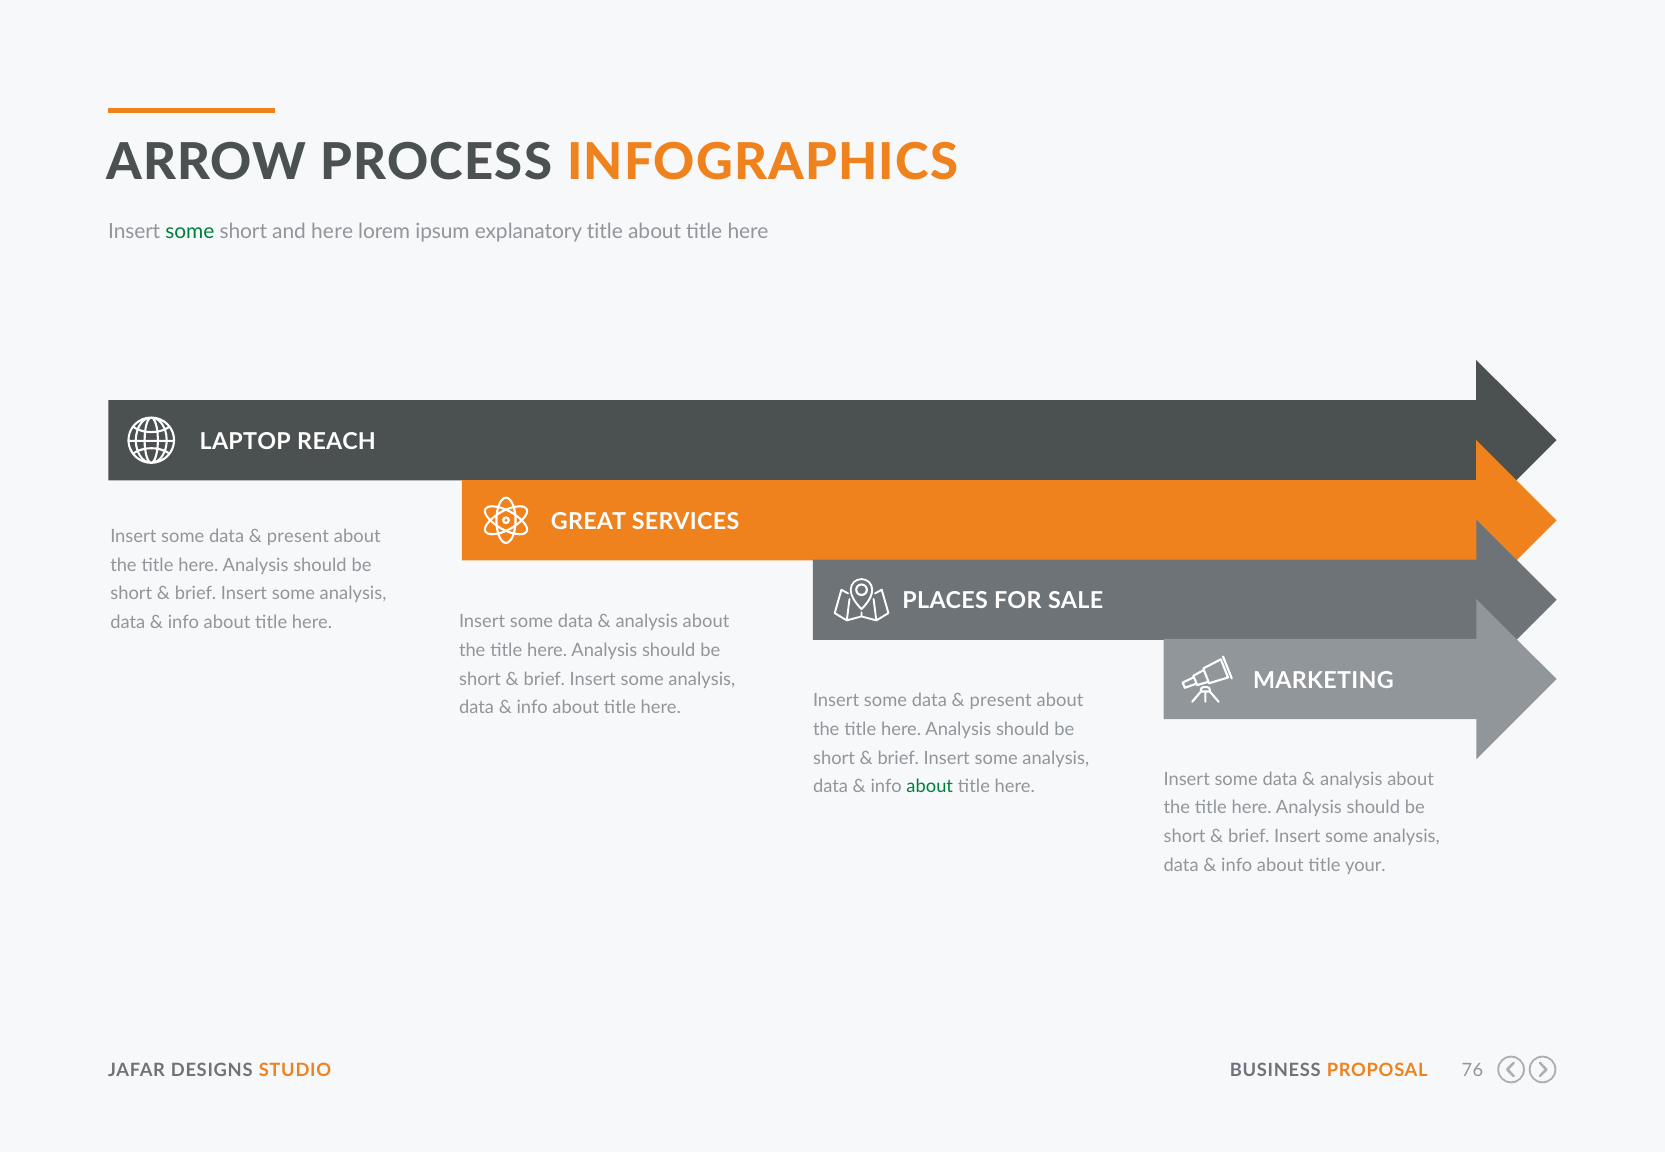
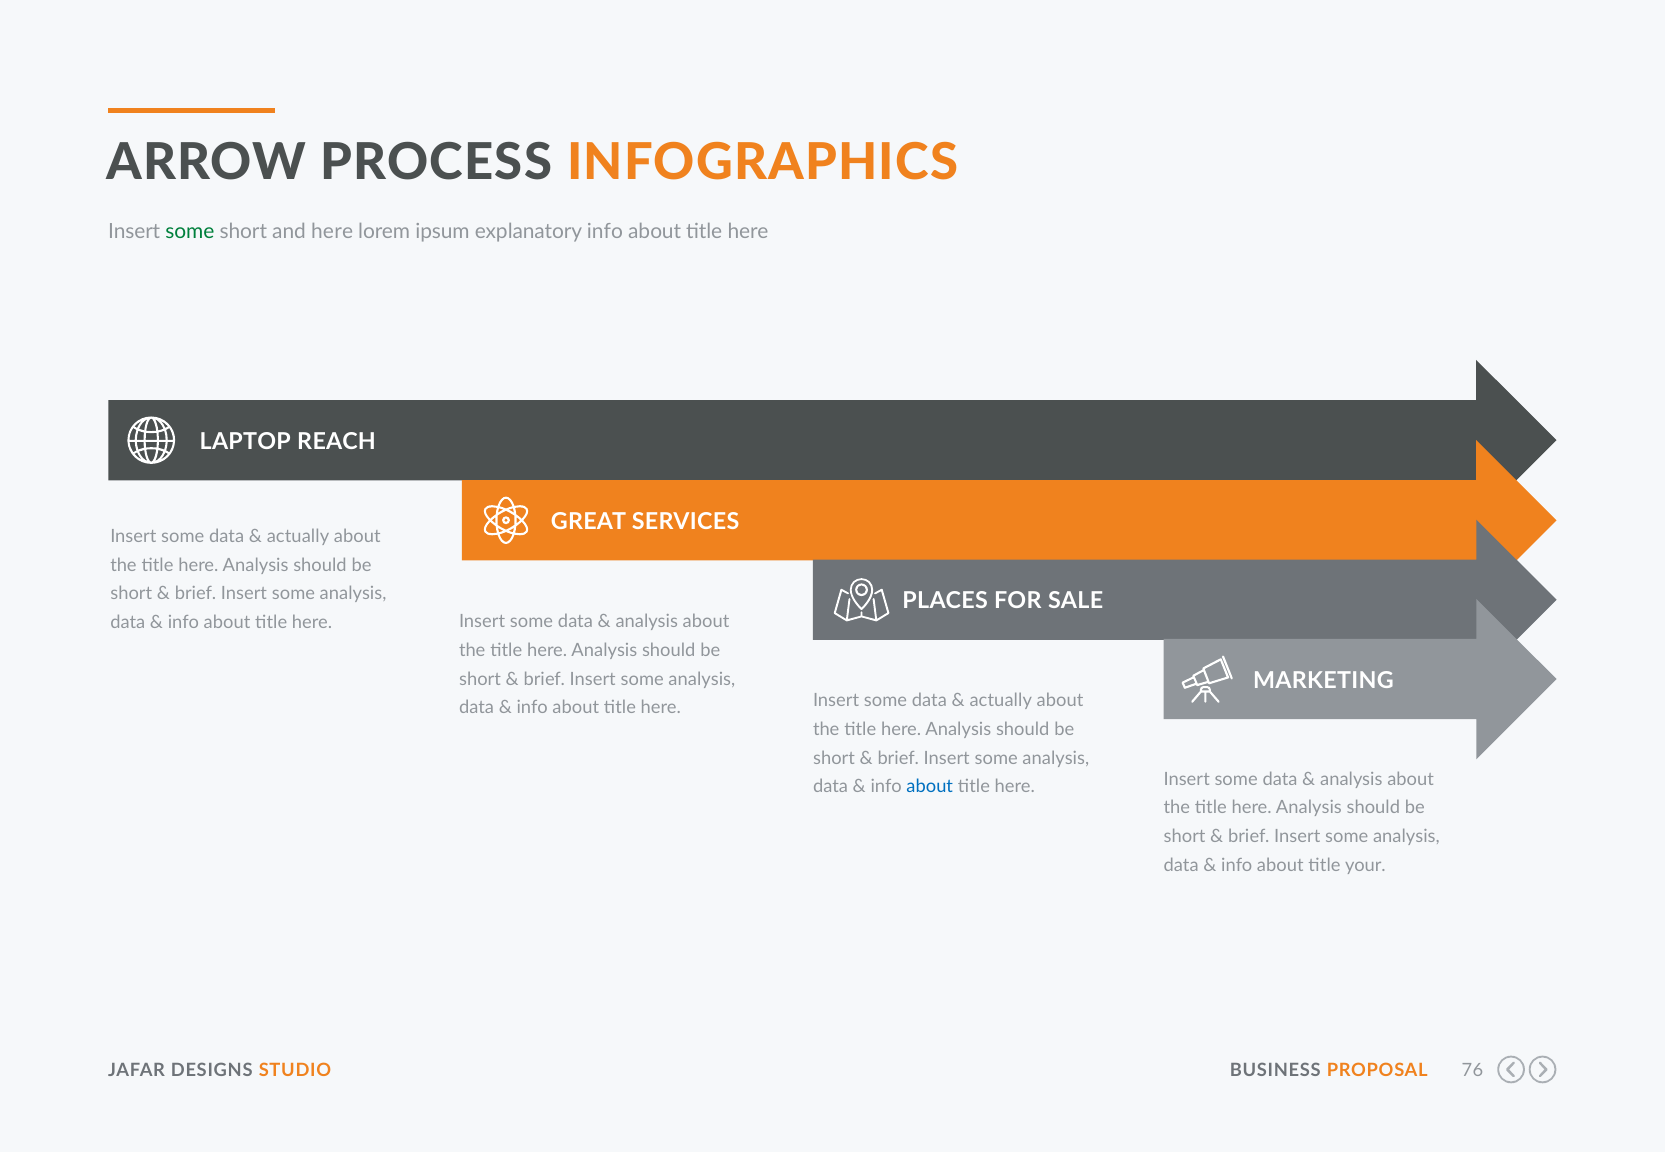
explanatory title: title -> info
present at (298, 537): present -> actually
present at (1001, 701): present -> actually
about at (930, 787) colour: green -> blue
